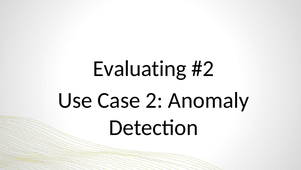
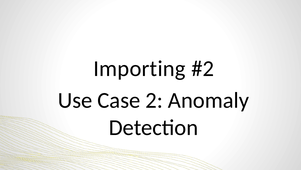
Evaluating: Evaluating -> Importing
